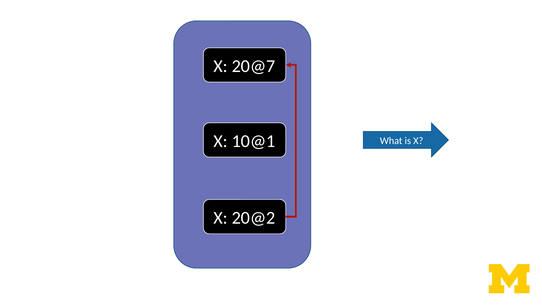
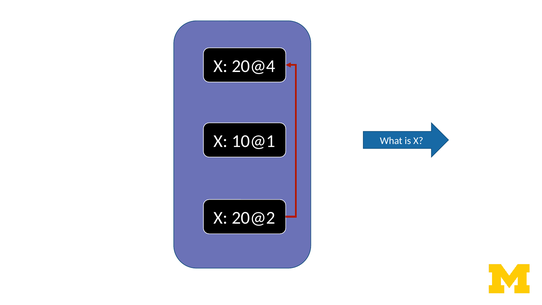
20@7: 20@7 -> 20@4
